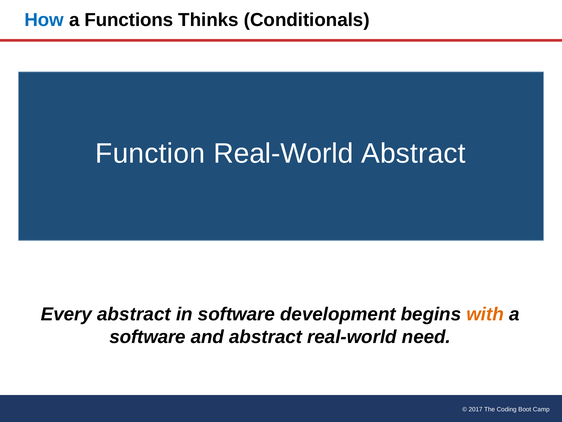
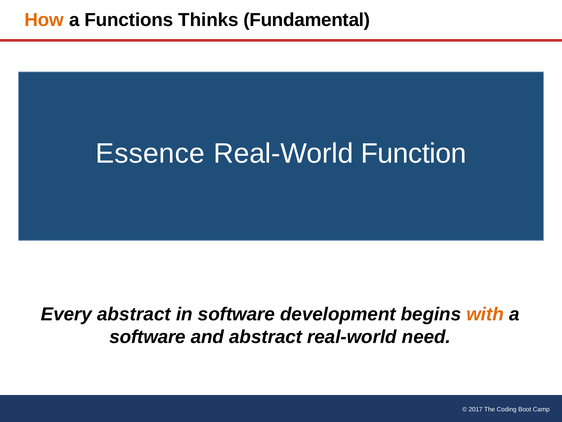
How colour: blue -> orange
Conditionals: Conditionals -> Fundamental
Function: Function -> Essence
Real-World Abstract: Abstract -> Function
